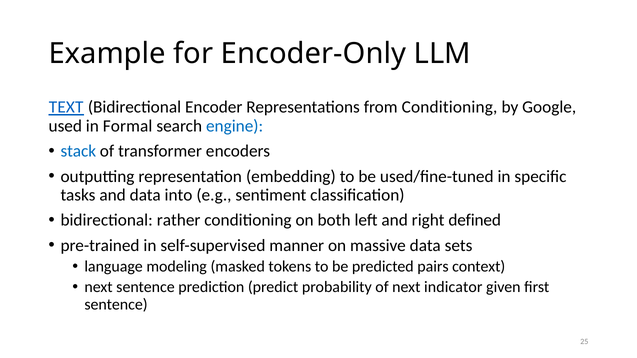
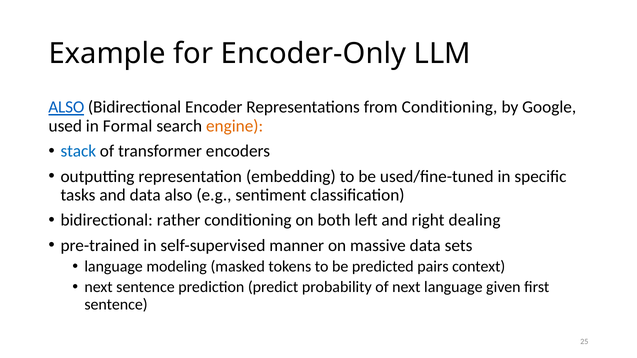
TEXT at (66, 107): TEXT -> ALSO
engine colour: blue -> orange
data into: into -> also
defined: defined -> dealing
next indicator: indicator -> language
